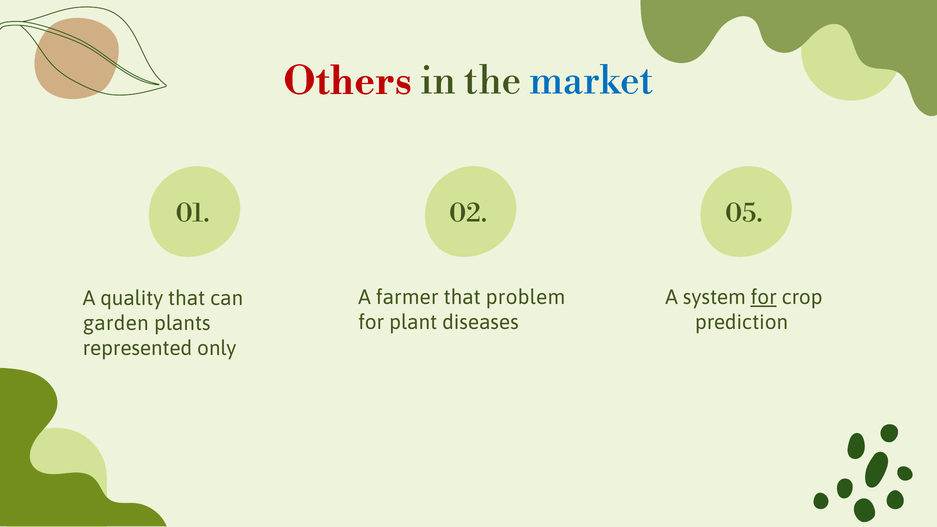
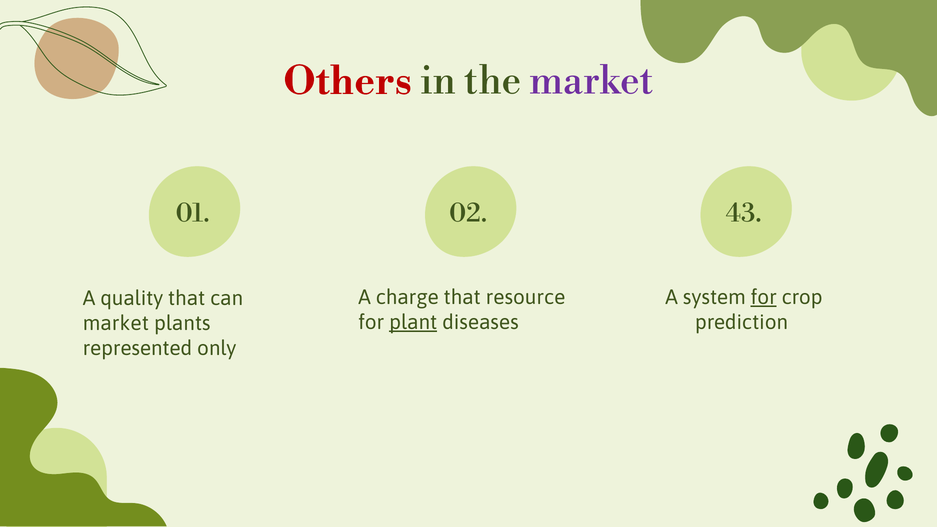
market at (591, 81) colour: blue -> purple
05: 05 -> 43
farmer: farmer -> charge
problem: problem -> resource
plant underline: none -> present
garden at (116, 323): garden -> market
